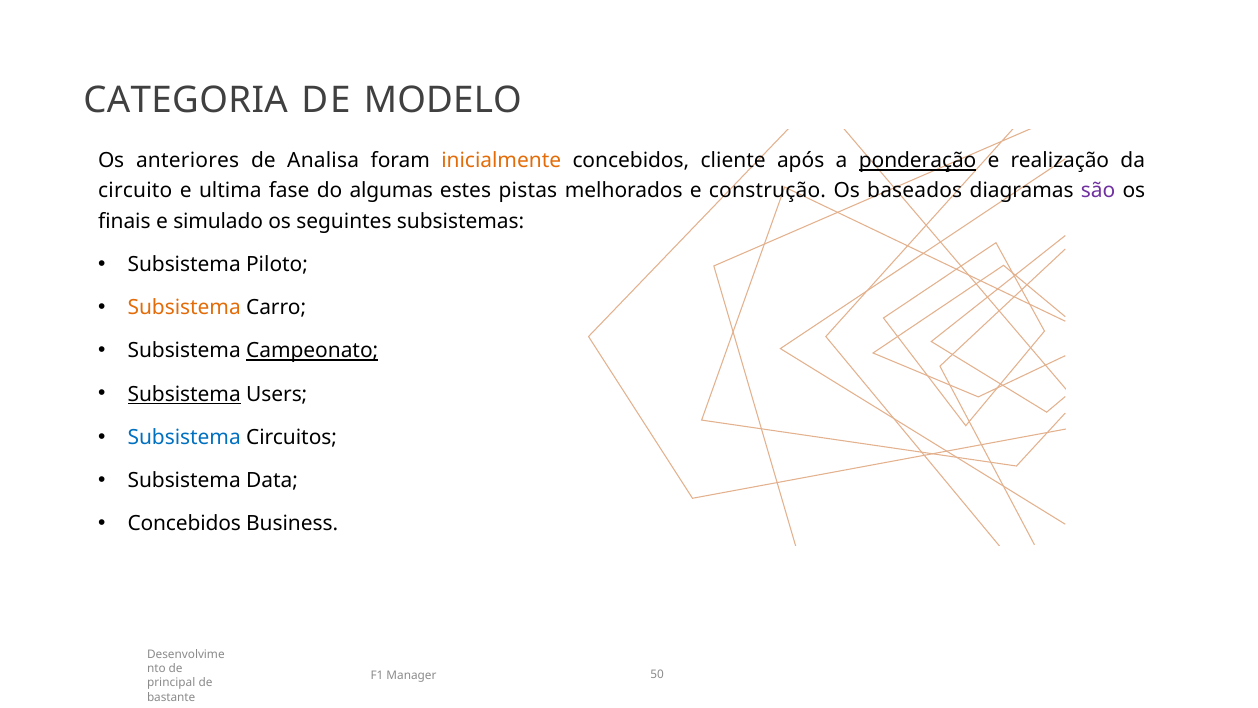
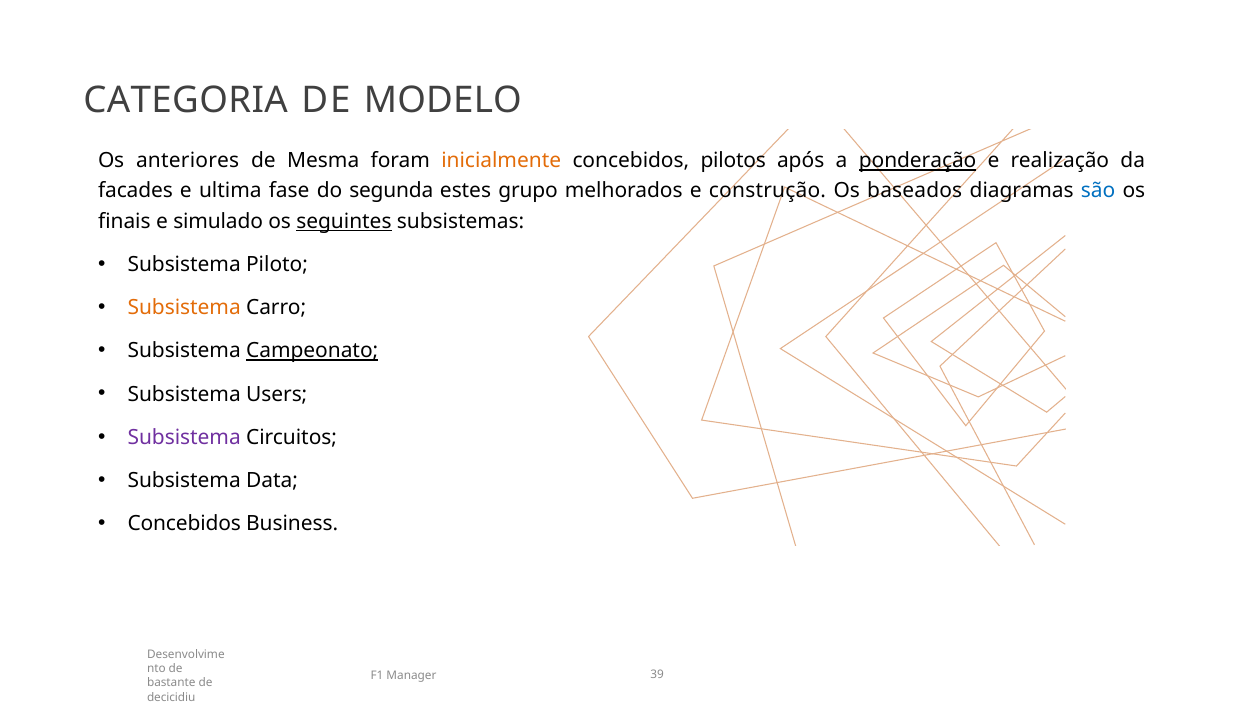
Analisa: Analisa -> Mesma
cliente: cliente -> pilotos
circuito: circuito -> facades
algumas: algumas -> segunda
pistas: pistas -> grupo
são colour: purple -> blue
seguintes underline: none -> present
Subsistema at (184, 394) underline: present -> none
Subsistema at (184, 437) colour: blue -> purple
50: 50 -> 39
principal: principal -> bastante
bastante: bastante -> decicidiu
